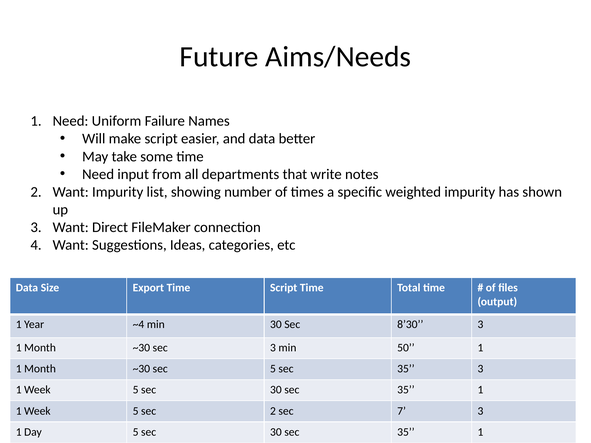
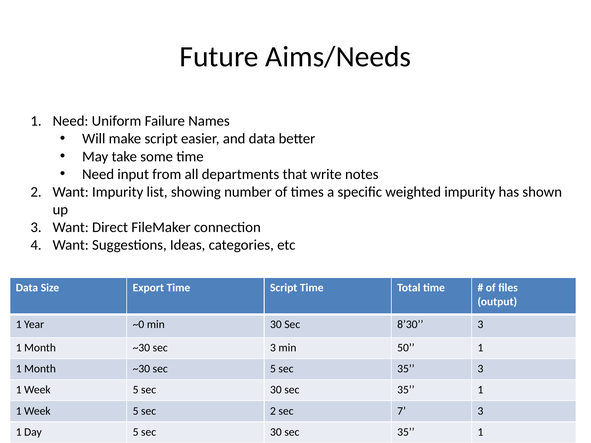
~4: ~4 -> ~0
